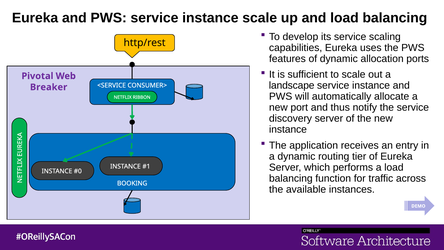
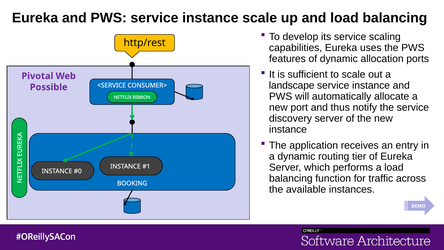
Breaker: Breaker -> Possible
